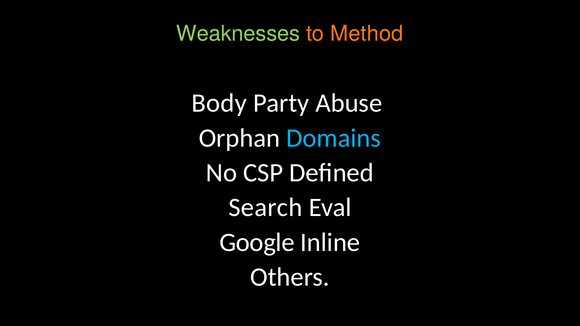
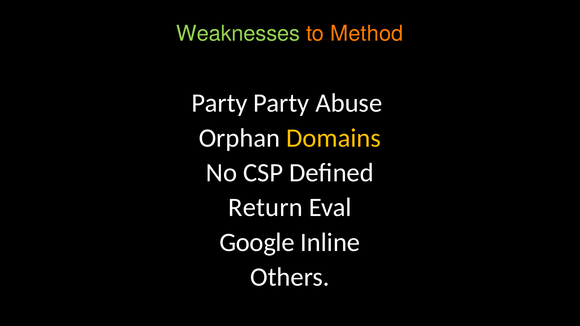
Body at (219, 103): Body -> Party
Domains colour: light blue -> yellow
Search: Search -> Return
